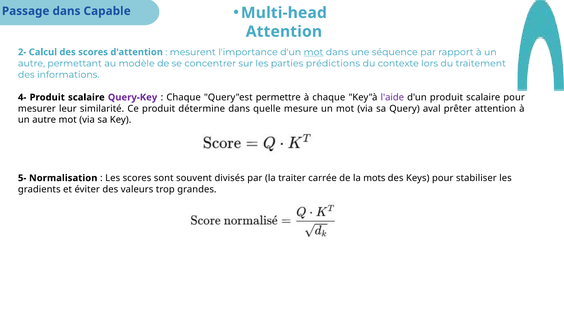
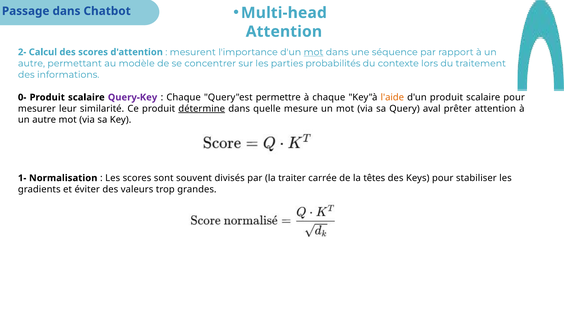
Capable: Capable -> Chatbot
prédictions: prédictions -> probabilités
4-: 4- -> 0-
l'aide colour: purple -> orange
détermine underline: none -> present
5-: 5- -> 1-
mots: mots -> têtes
